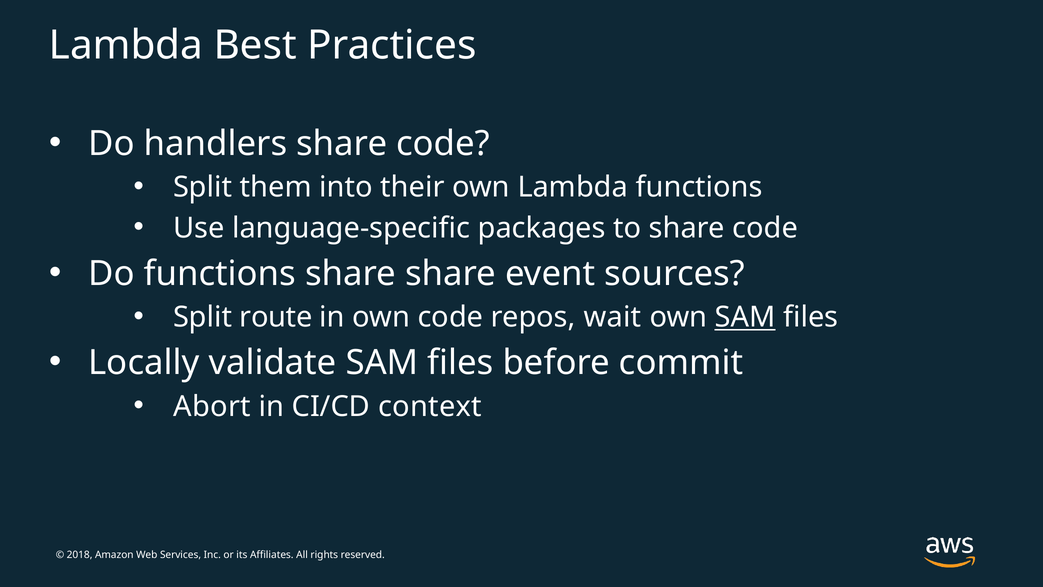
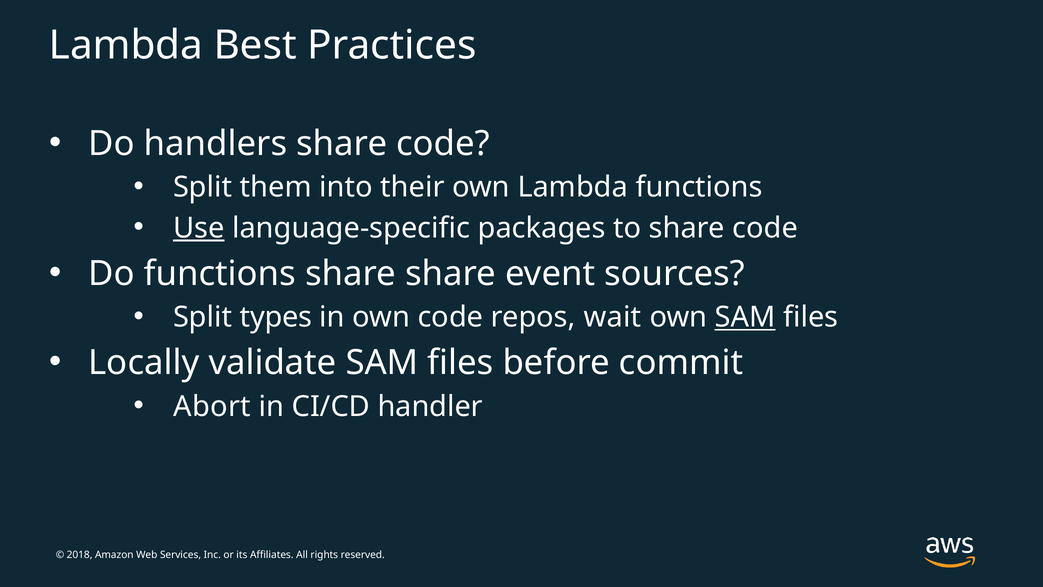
Use underline: none -> present
route: route -> types
context: context -> handler
